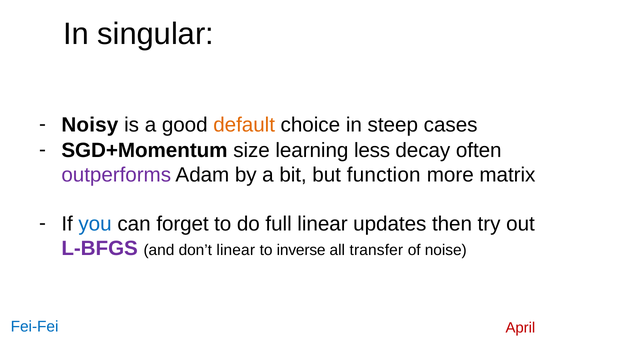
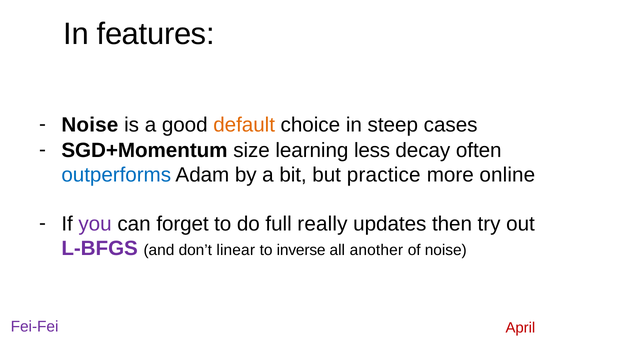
singular: singular -> features
Noisy at (90, 125): Noisy -> Noise
outperforms colour: purple -> blue
function: function -> practice
matrix: matrix -> online
you colour: blue -> purple
full linear: linear -> really
transfer: transfer -> another
Fei-Fei colour: blue -> purple
